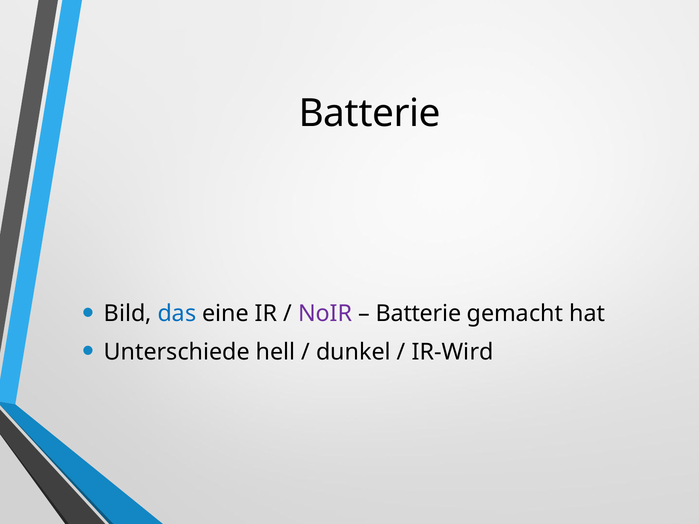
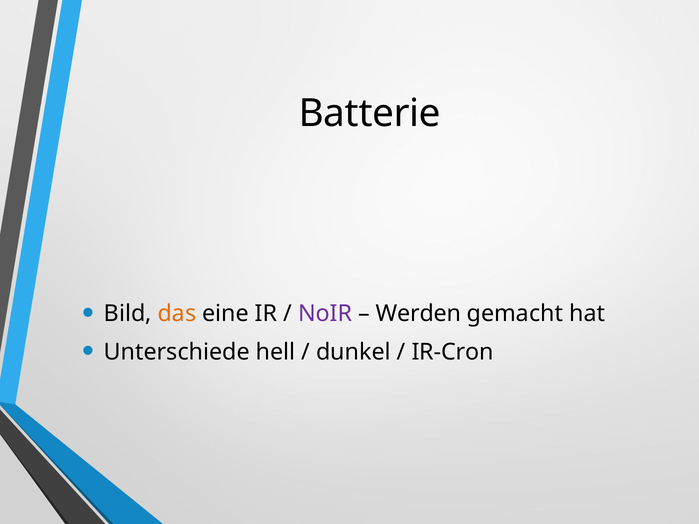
das colour: blue -> orange
Batterie at (418, 314): Batterie -> Werden
IR-Wird: IR-Wird -> IR-Cron
